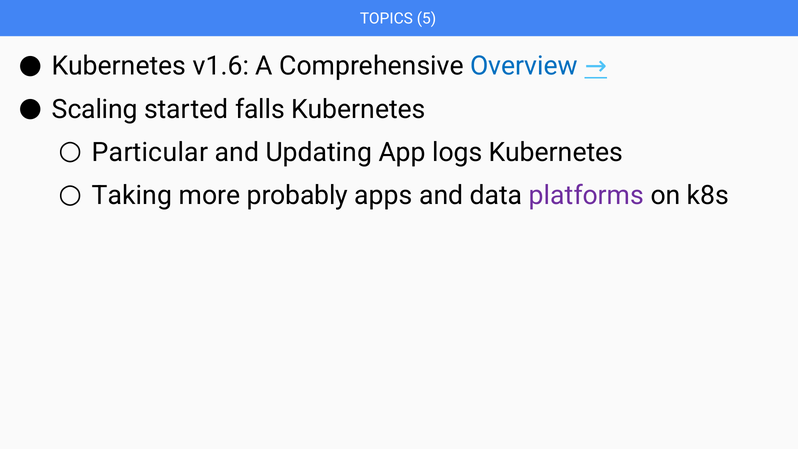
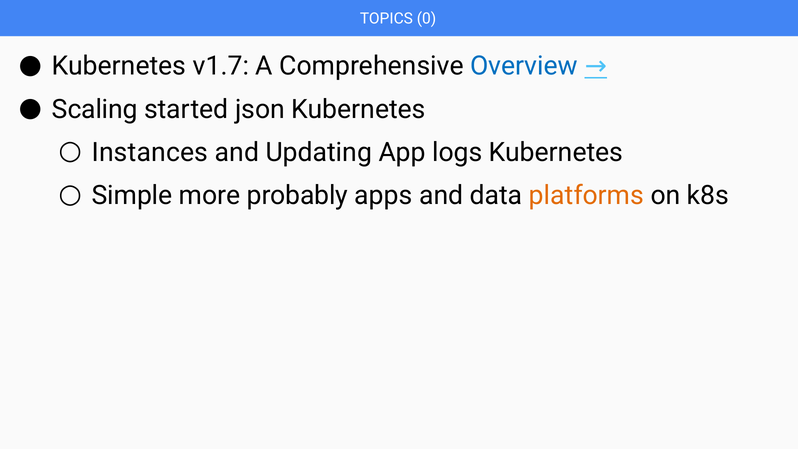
5: 5 -> 0
v1.6: v1.6 -> v1.7
falls: falls -> json
Particular: Particular -> Instances
Taking: Taking -> Simple
platforms colour: purple -> orange
